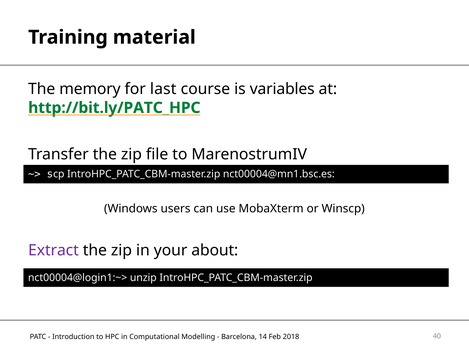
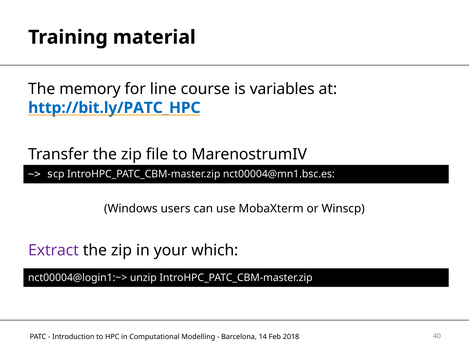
last: last -> line
http://bit.ly/PATC_HPC colour: green -> blue
about: about -> which
